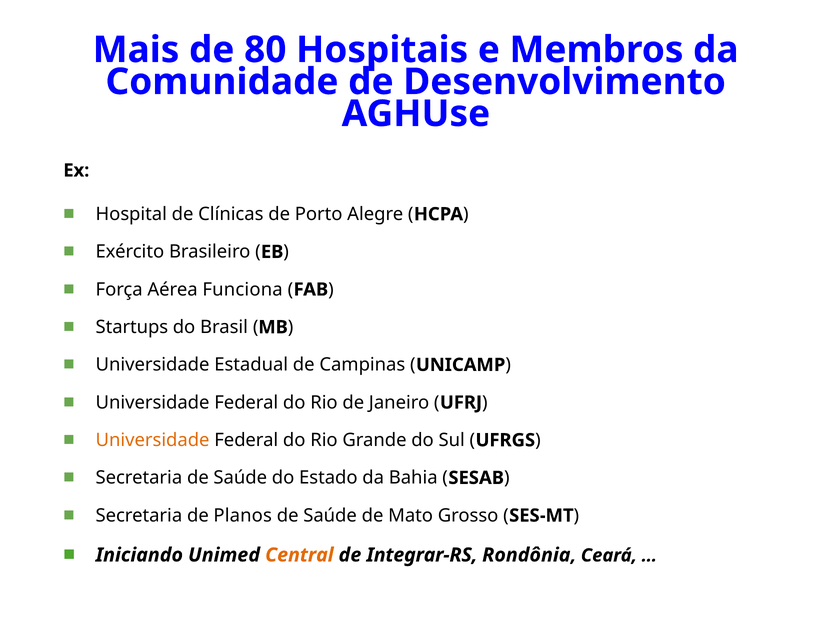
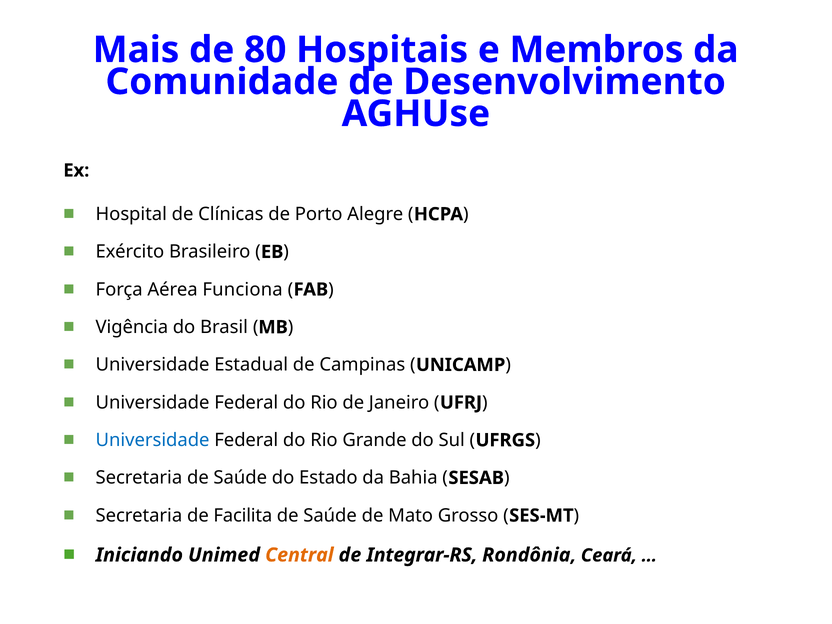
Startups: Startups -> Vigência
Universidade at (153, 440) colour: orange -> blue
Planos: Planos -> Facilita
